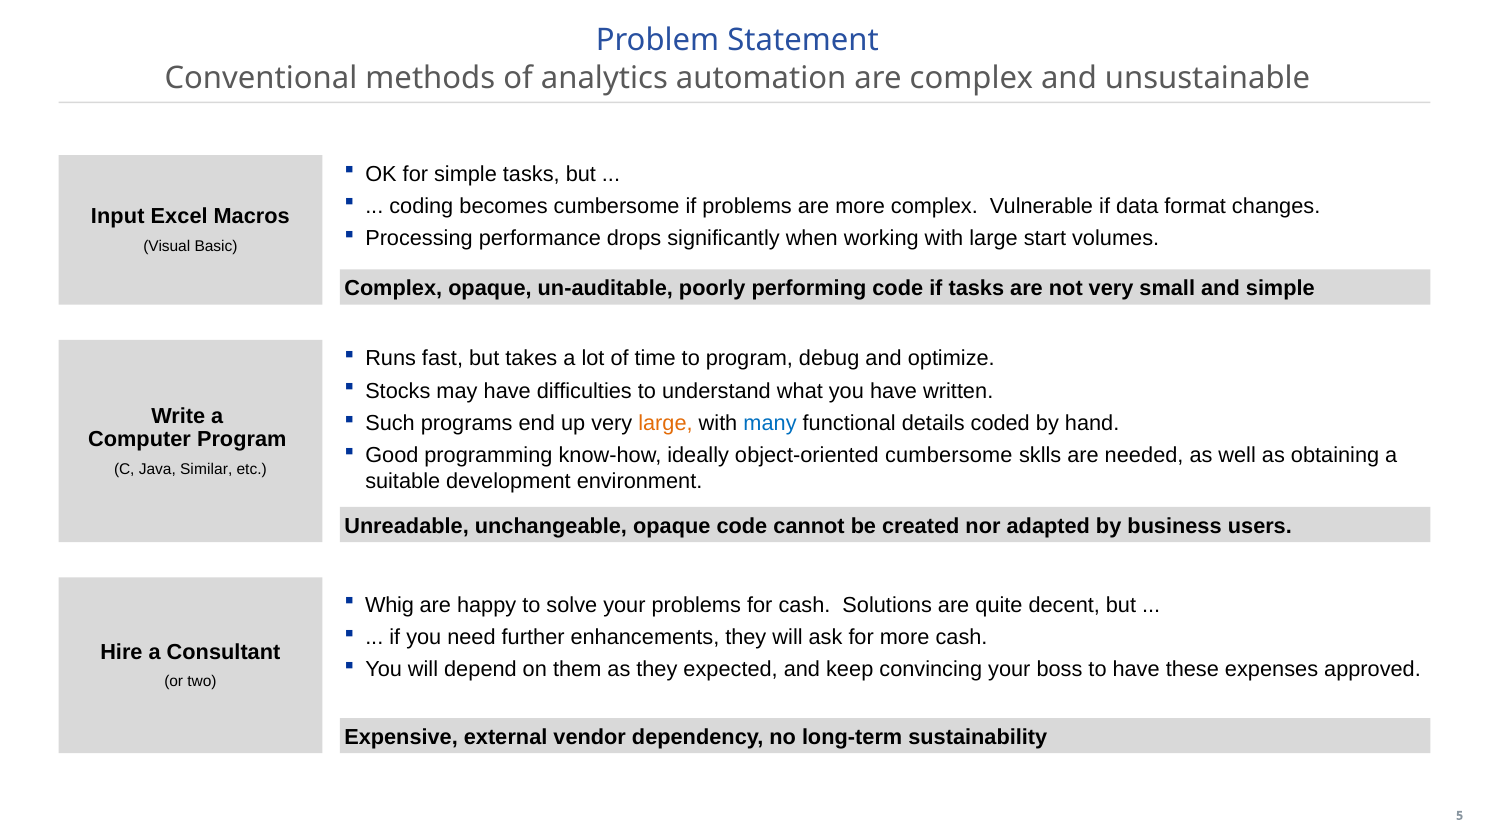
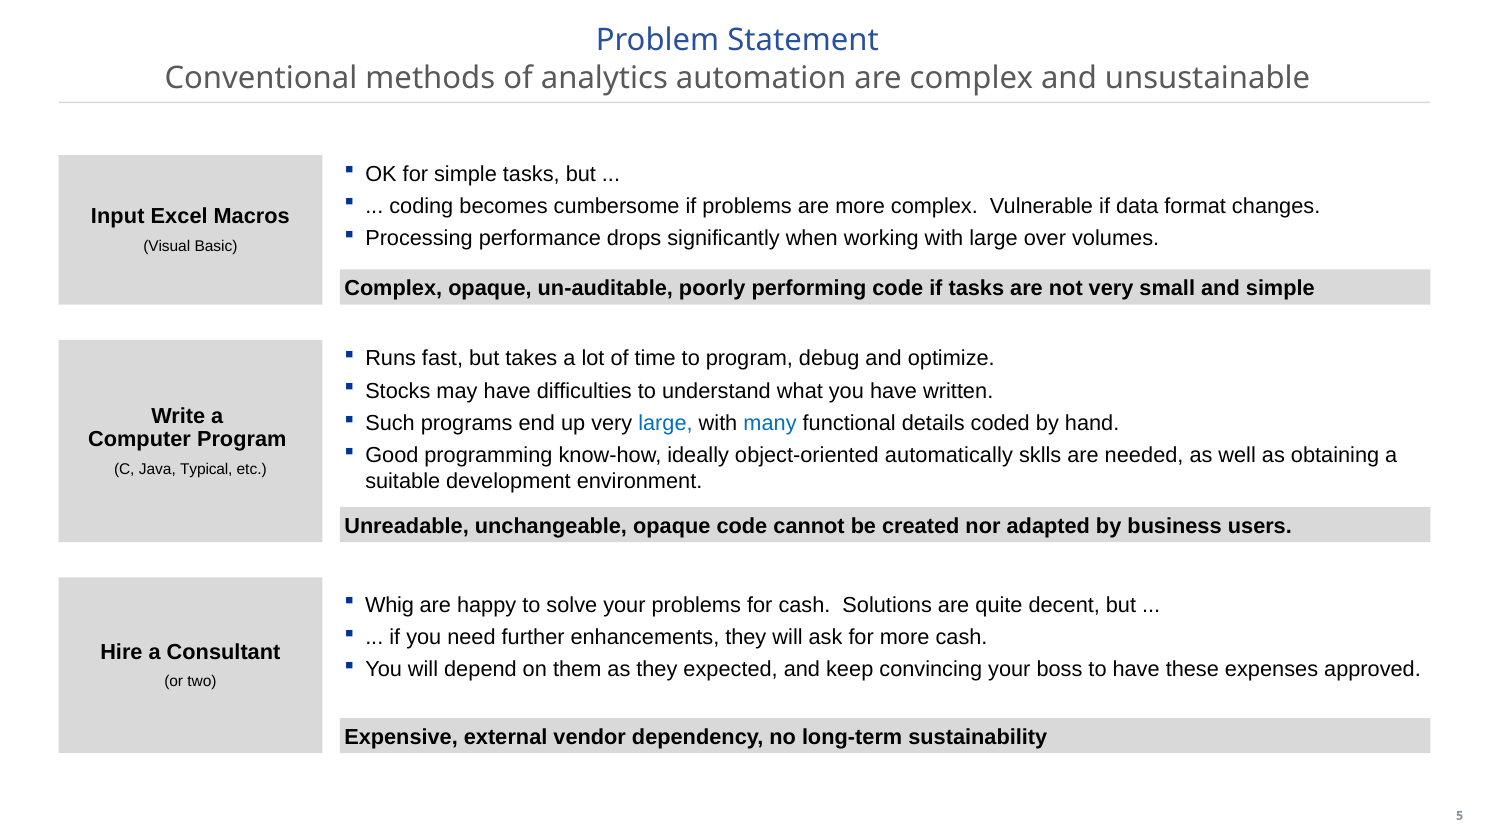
start: start -> over
large at (665, 423) colour: orange -> blue
object-oriented cumbersome: cumbersome -> automatically
Similar: Similar -> Typical
